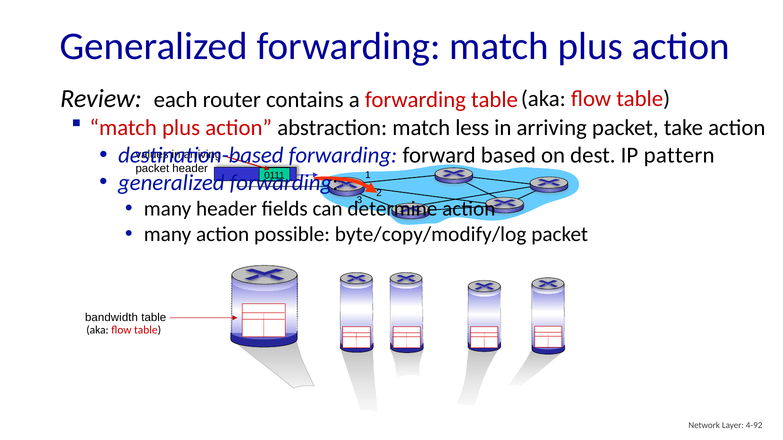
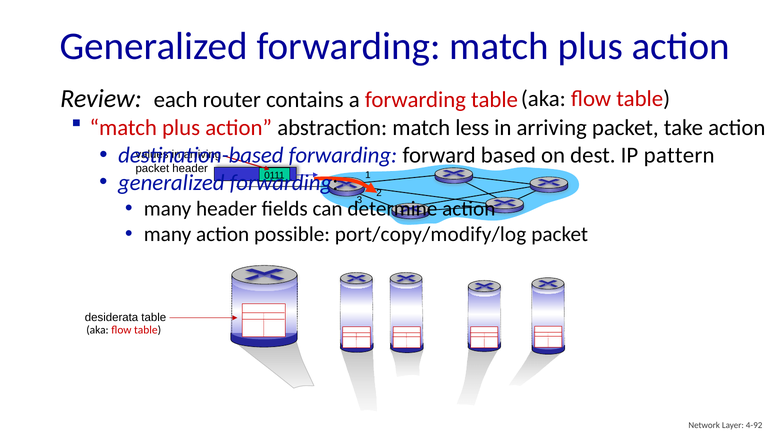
byte/copy/modify/log: byte/copy/modify/log -> port/copy/modify/log
bandwidth: bandwidth -> desiderata
